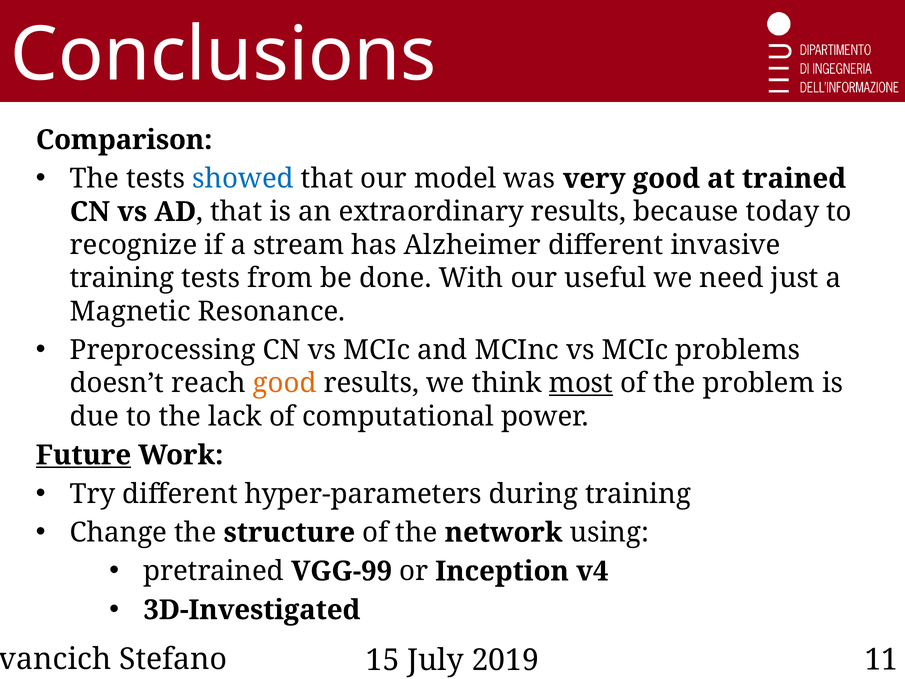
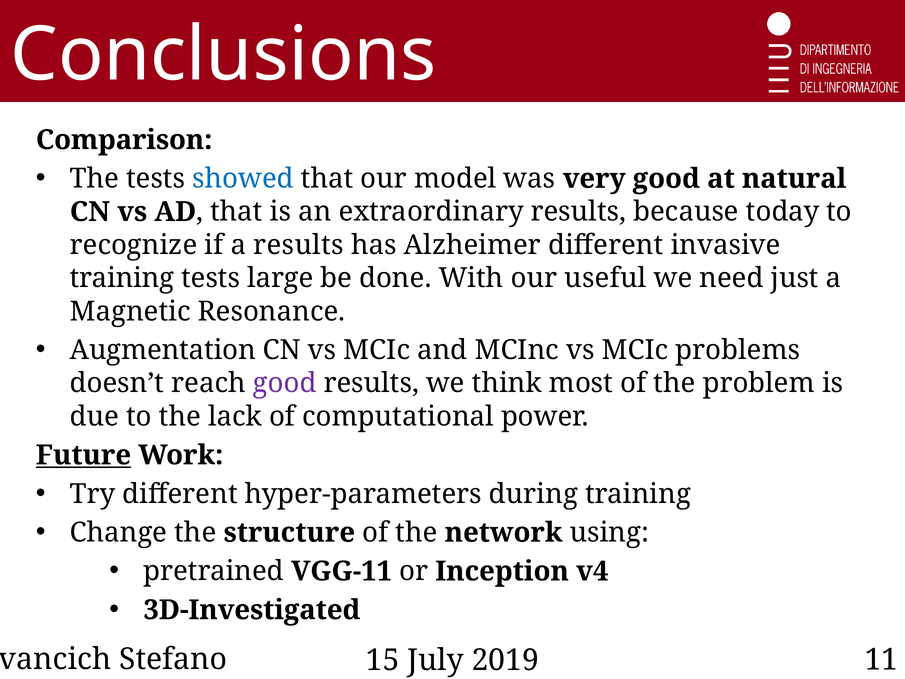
trained: trained -> natural
a stream: stream -> results
from: from -> large
Preprocessing: Preprocessing -> Augmentation
good at (285, 383) colour: orange -> purple
most underline: present -> none
VGG-99: VGG-99 -> VGG-11
